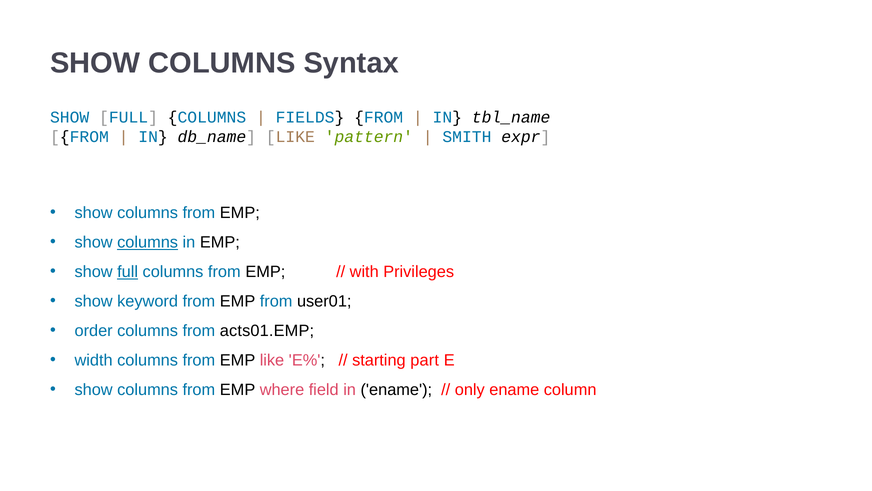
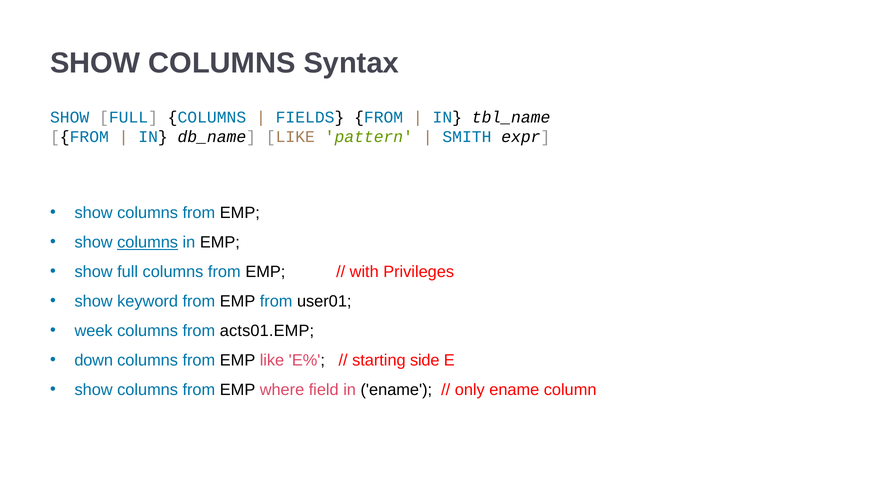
full at (128, 272) underline: present -> none
order: order -> week
width: width -> down
part: part -> side
